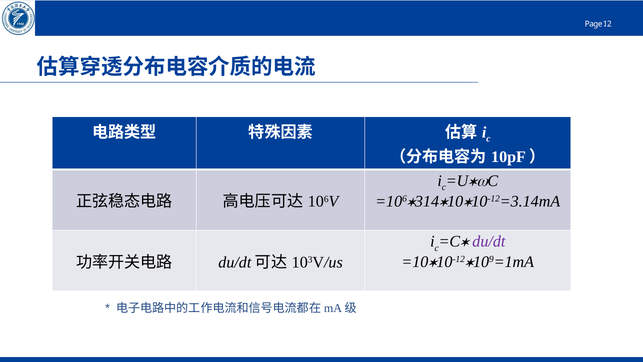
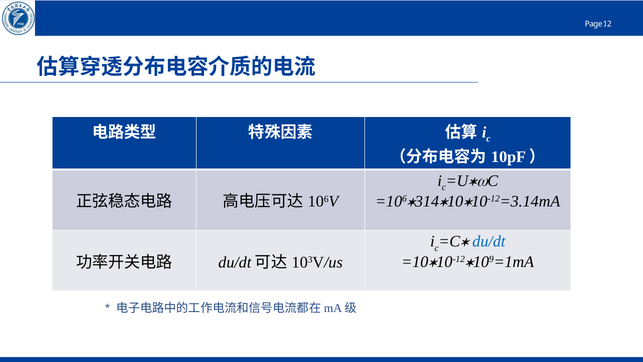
du/dt colour: purple -> blue
